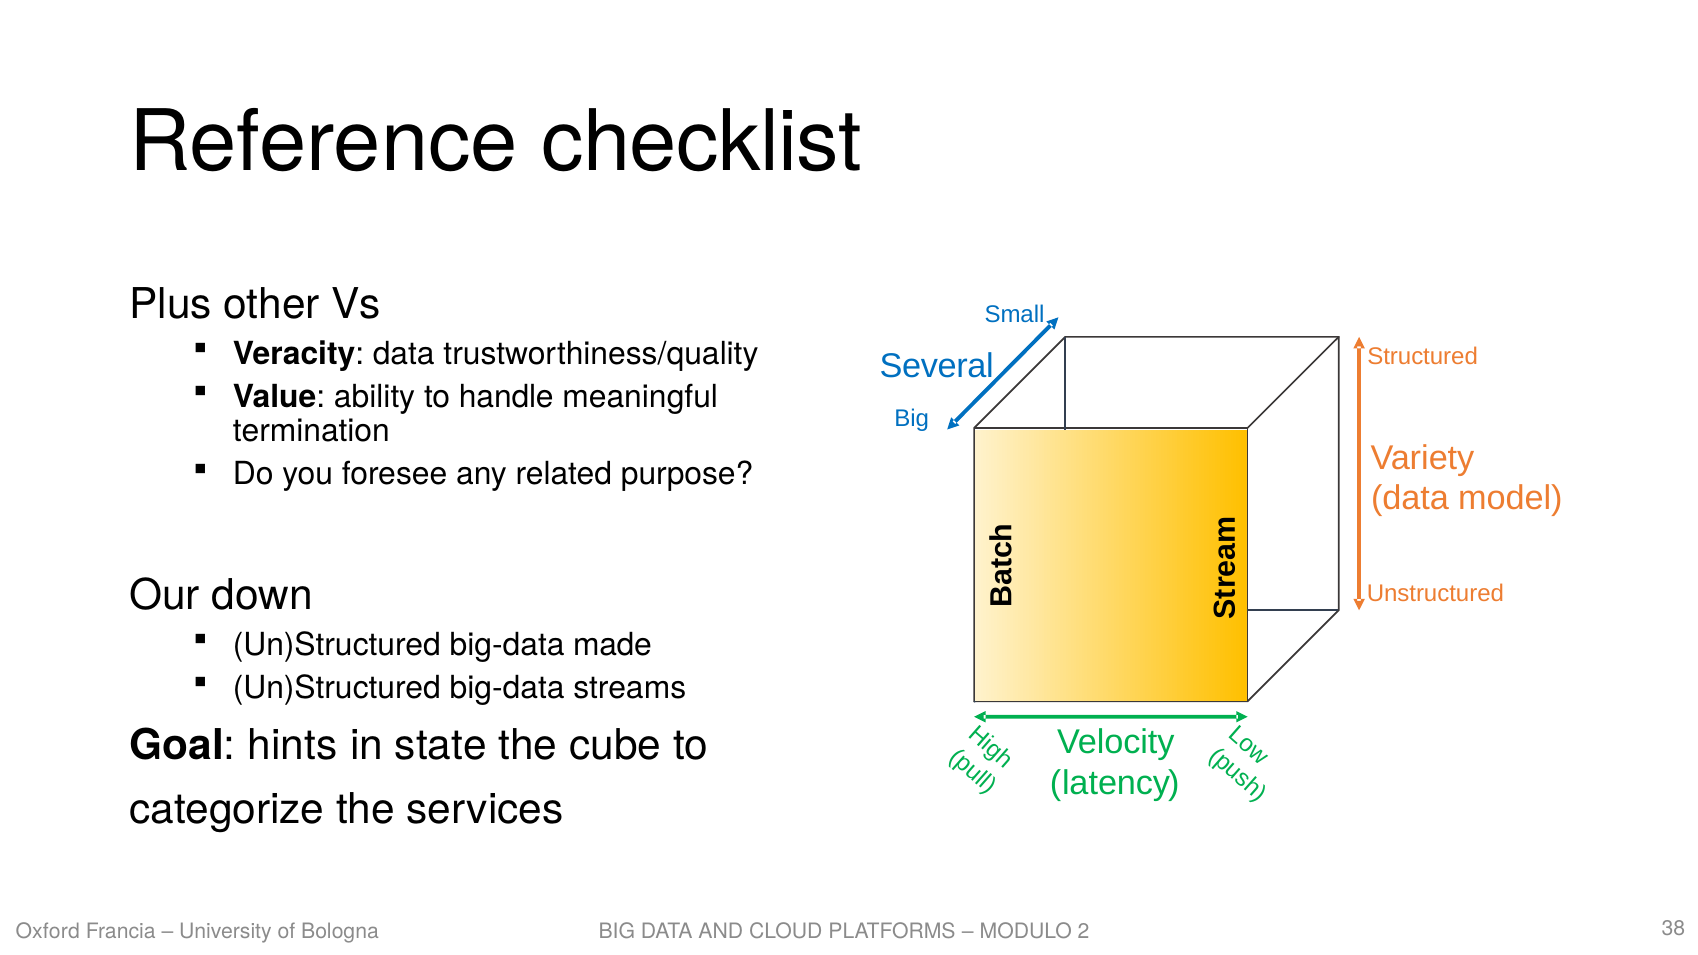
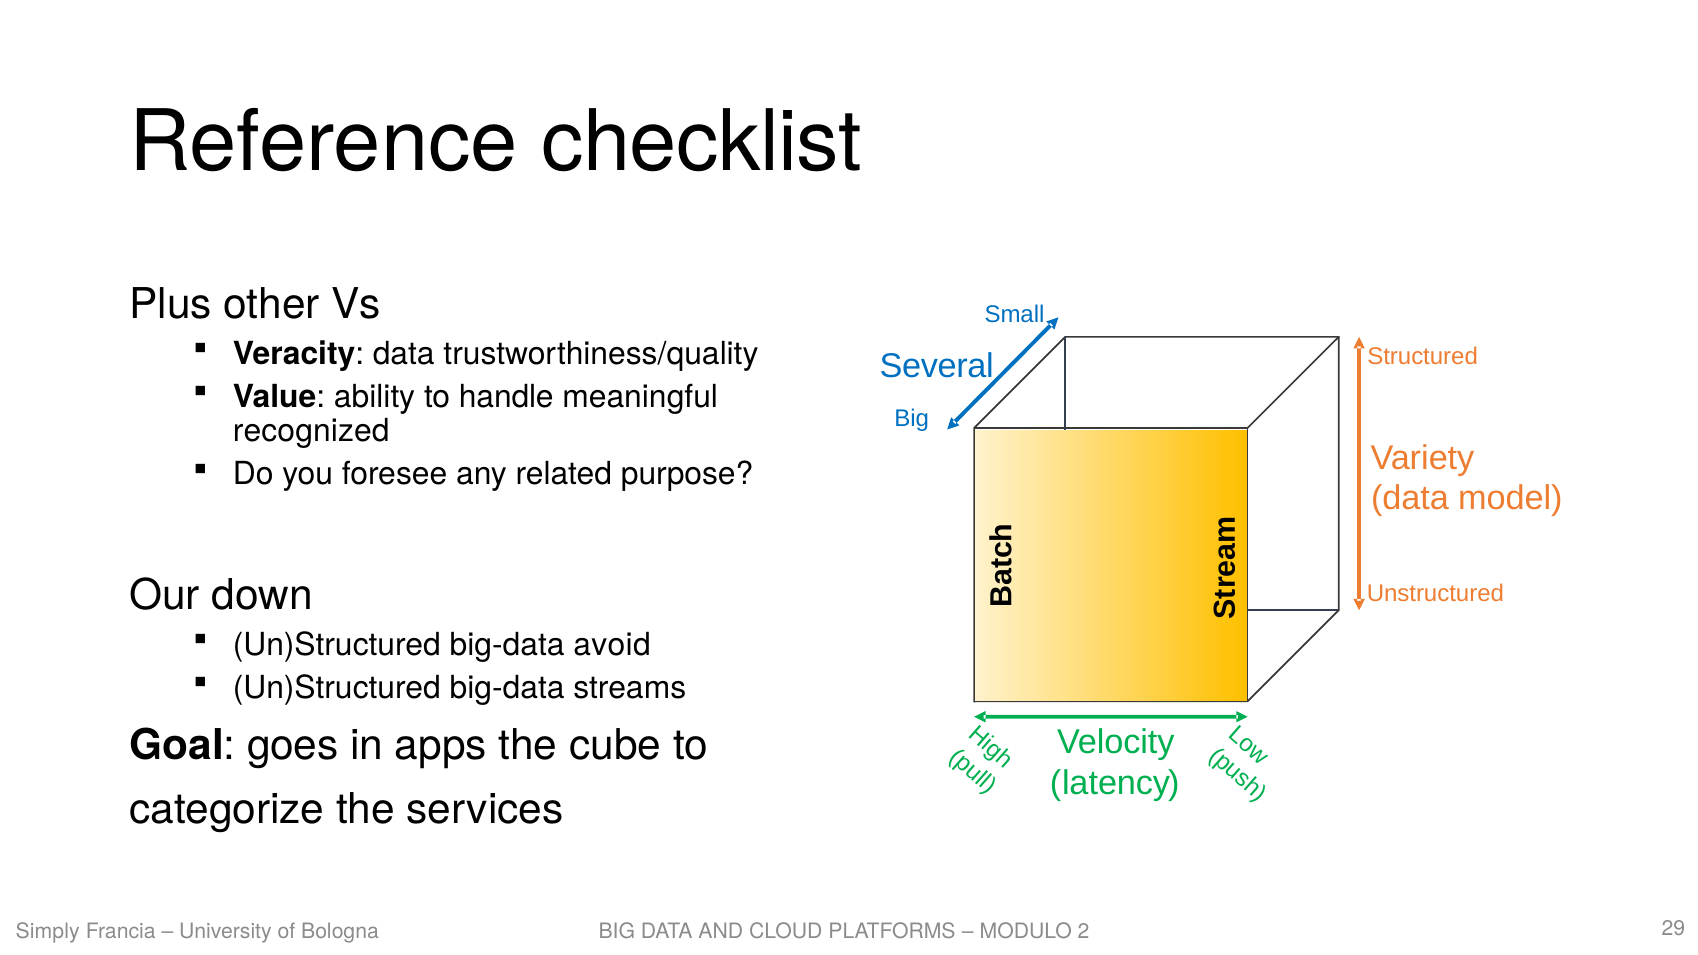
termination: termination -> recognized
made: made -> avoid
hints: hints -> goes
state: state -> apps
Oxford: Oxford -> Simply
38: 38 -> 29
